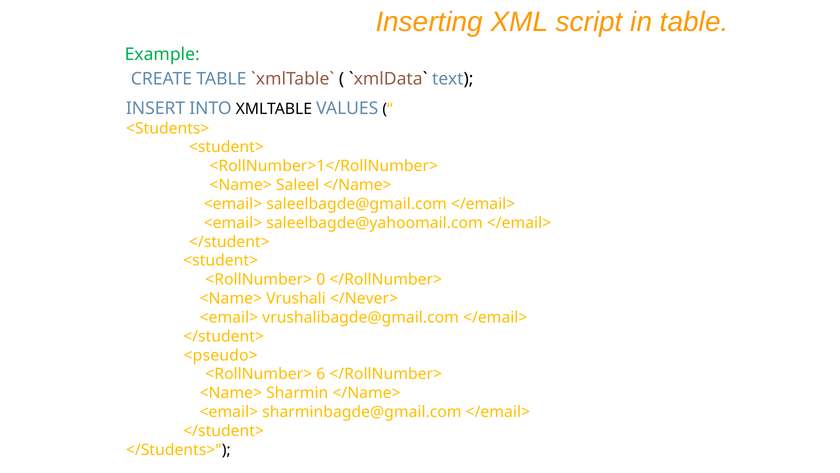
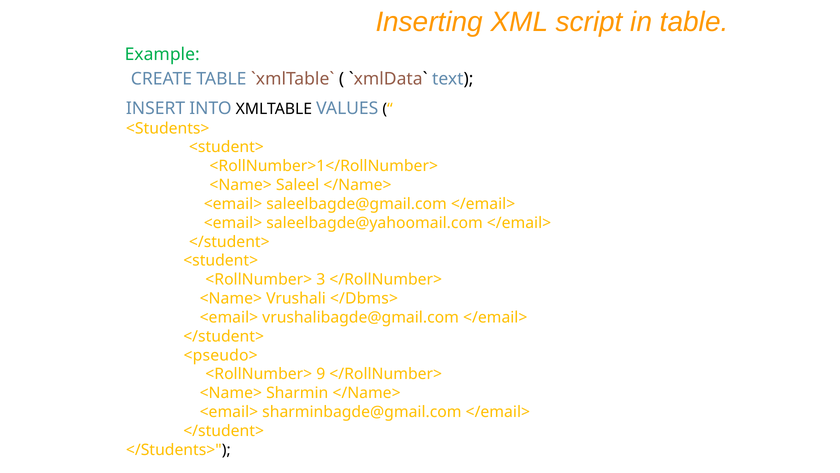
0: 0 -> 3
</Never>: </Never> -> </Dbms>
6: 6 -> 9
